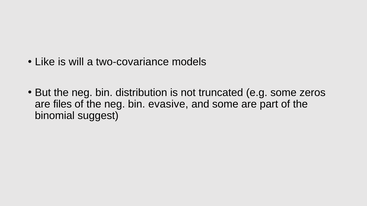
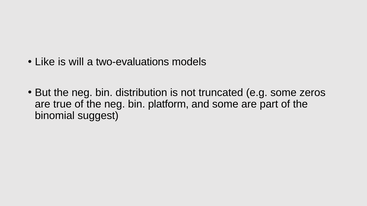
two-covariance: two-covariance -> two-evaluations
files: files -> true
evasive: evasive -> platform
